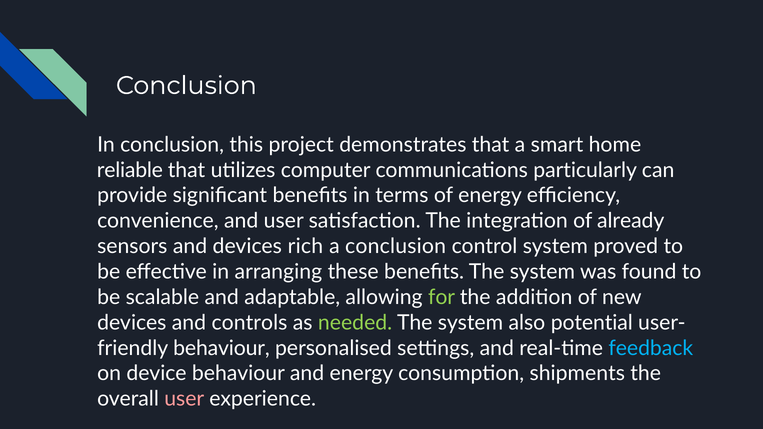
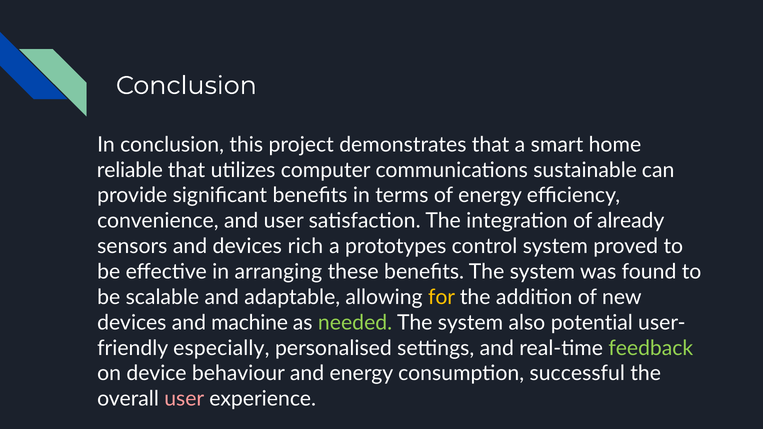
particularly: particularly -> sustainable
a conclusion: conclusion -> prototypes
for colour: light green -> yellow
controls: controls -> machine
behaviour at (221, 348): behaviour -> especially
feedback colour: light blue -> light green
shipments: shipments -> successful
